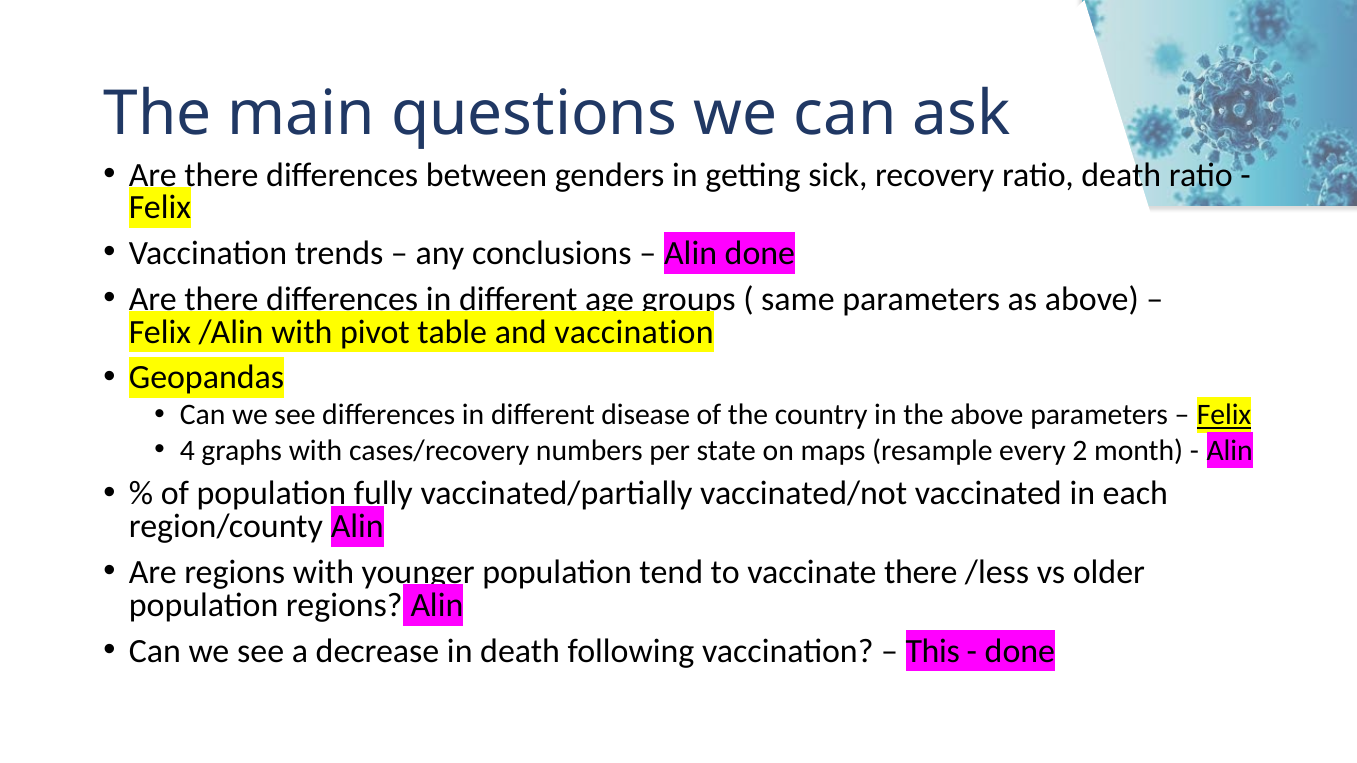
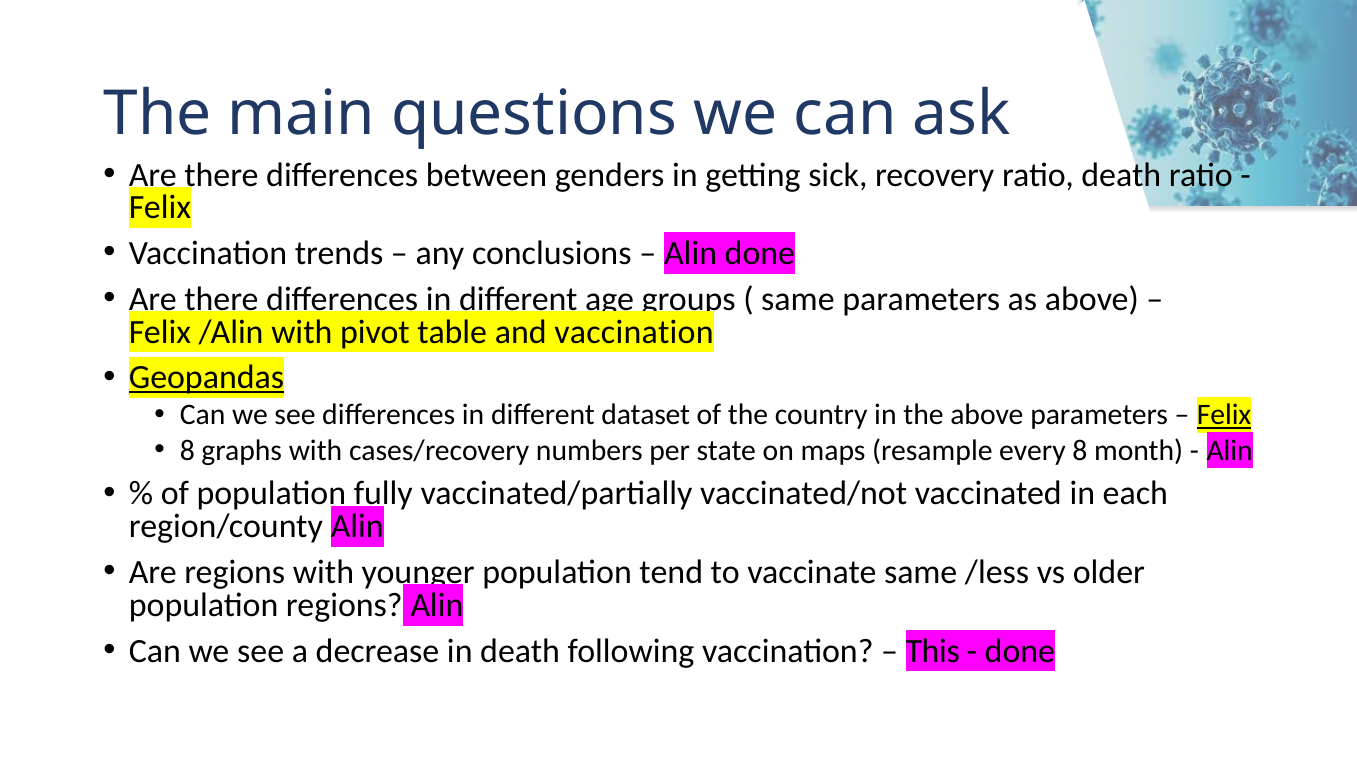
Geopandas underline: none -> present
disease: disease -> dataset
4 at (187, 450): 4 -> 8
every 2: 2 -> 8
vaccinate there: there -> same
